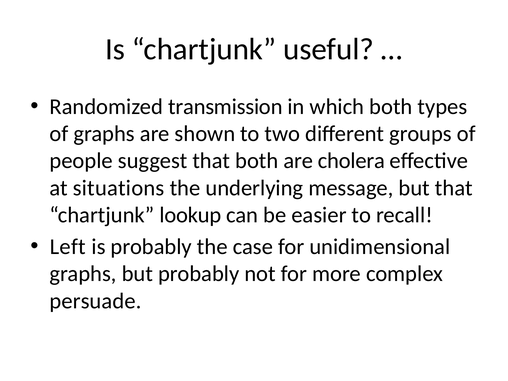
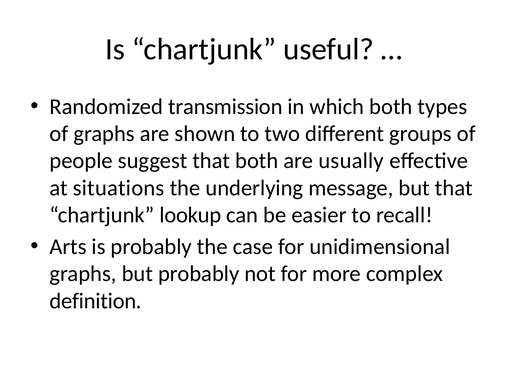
cholera: cholera -> usually
Left: Left -> Arts
persuade: persuade -> definition
